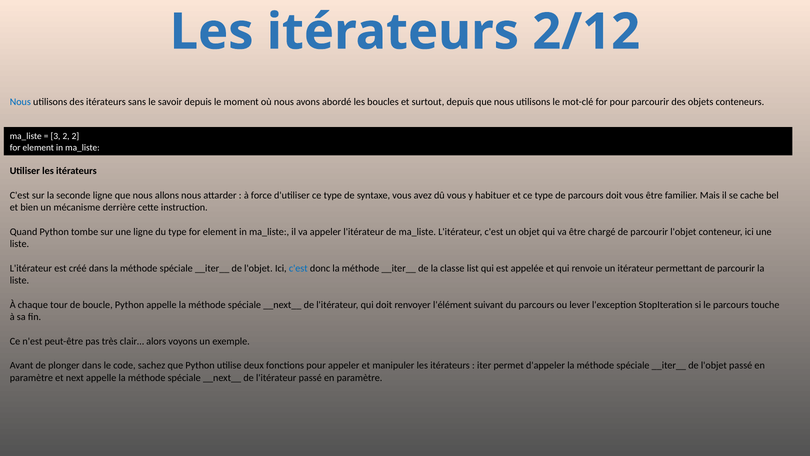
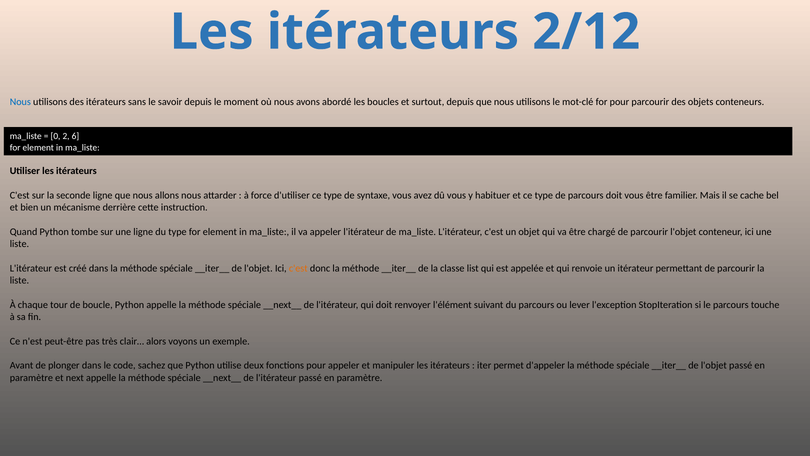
3: 3 -> 0
2 2: 2 -> 6
c'est at (298, 268) colour: blue -> orange
